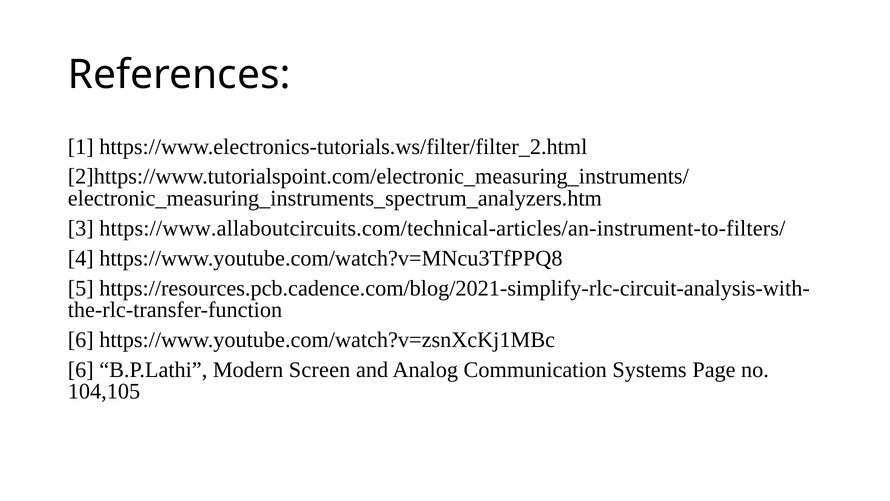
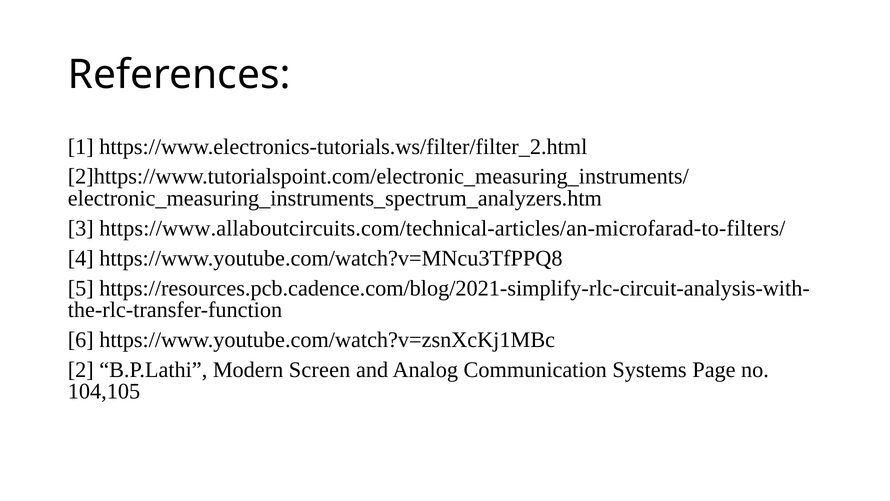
https://www.allaboutcircuits.com/technical-articles/an-instrument-to-filters/: https://www.allaboutcircuits.com/technical-articles/an-instrument-to-filters/ -> https://www.allaboutcircuits.com/technical-articles/an-microfarad-to-filters/
6 at (81, 370): 6 -> 2
